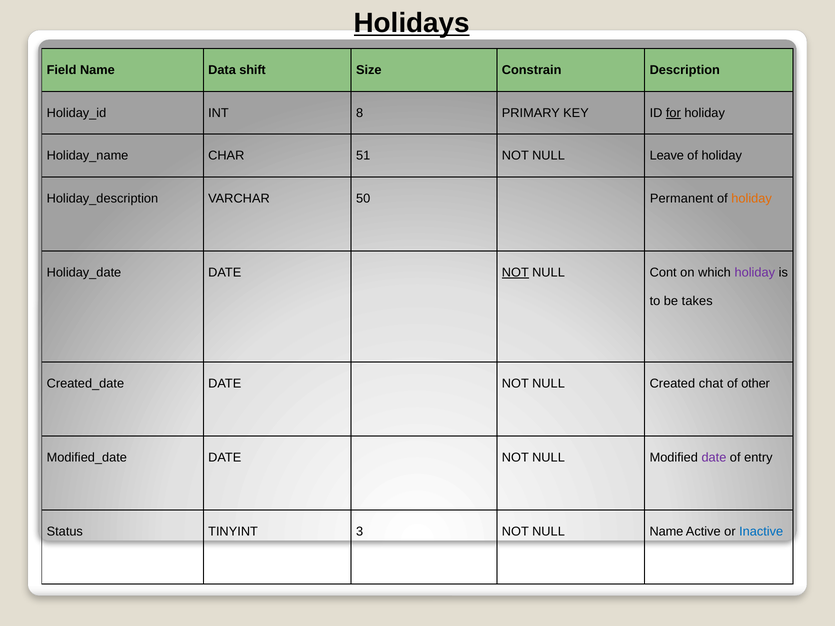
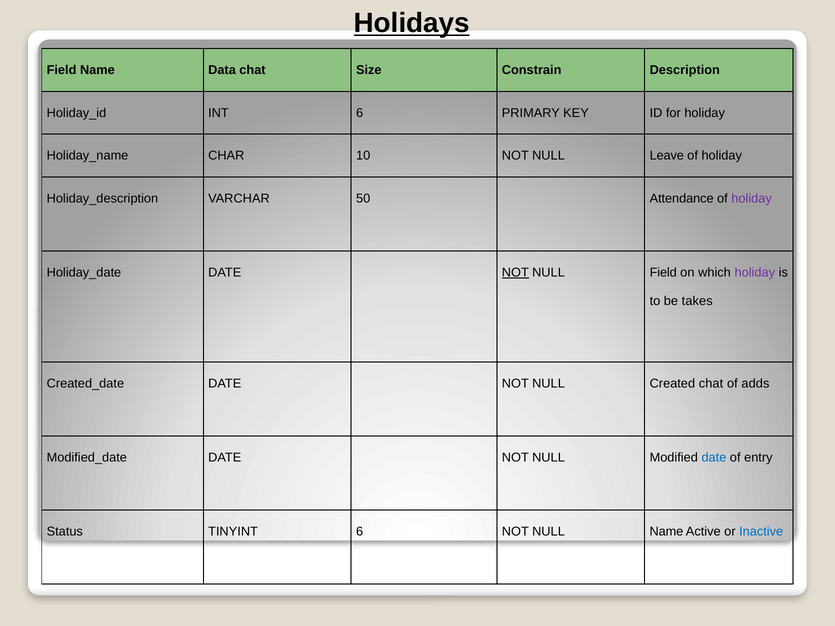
Data shift: shift -> chat
INT 8: 8 -> 6
for underline: present -> none
51: 51 -> 10
Permanent: Permanent -> Attendance
holiday at (752, 199) colour: orange -> purple
NULL Cont: Cont -> Field
other: other -> adds
date at (714, 458) colour: purple -> blue
TINYINT 3: 3 -> 6
